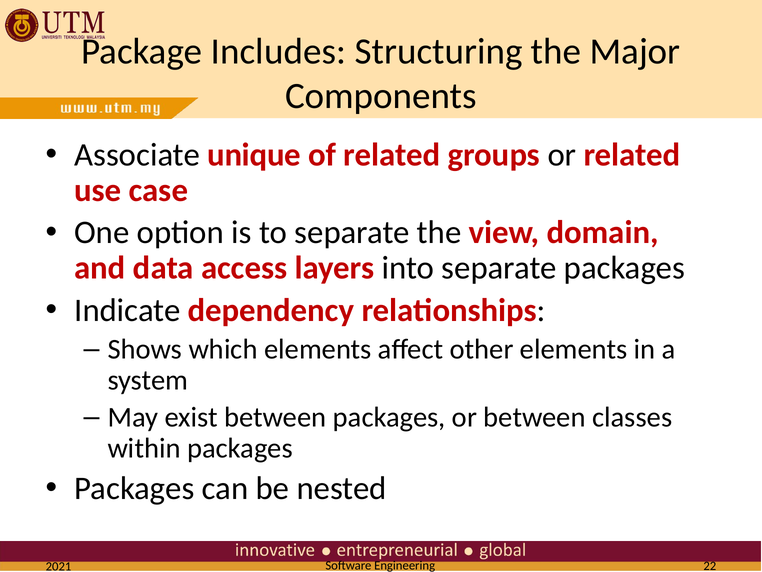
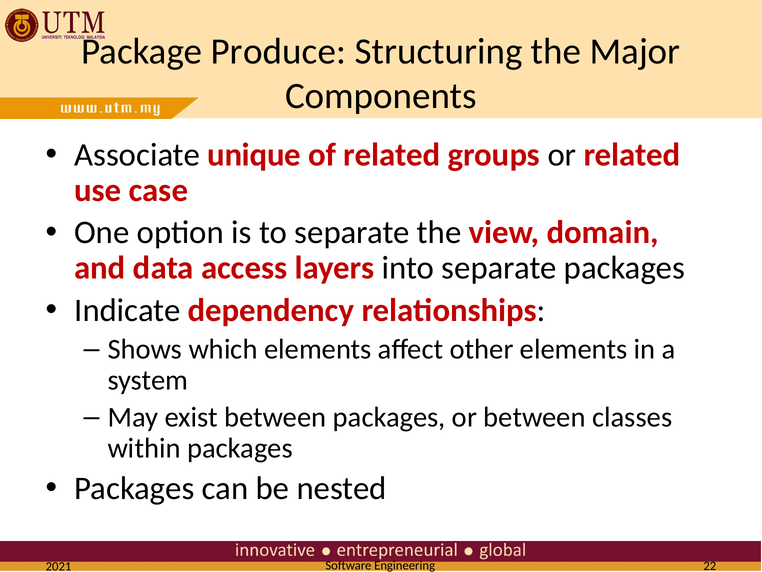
Includes: Includes -> Produce
